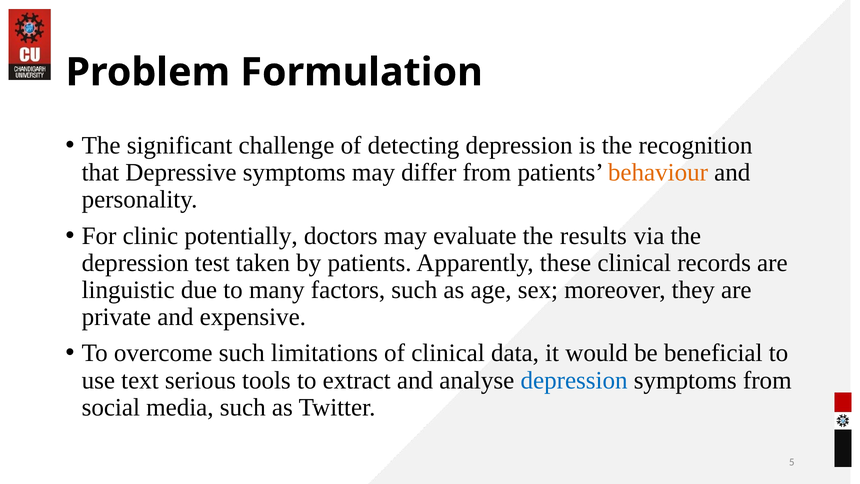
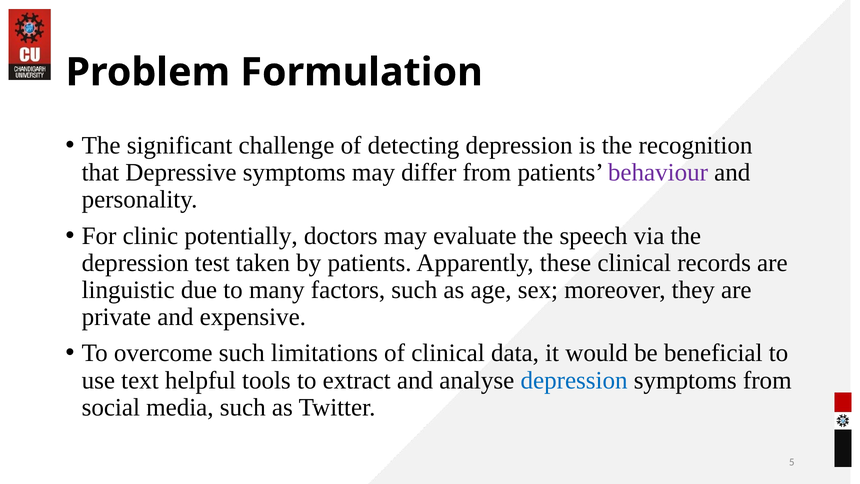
behaviour colour: orange -> purple
results: results -> speech
serious: serious -> helpful
